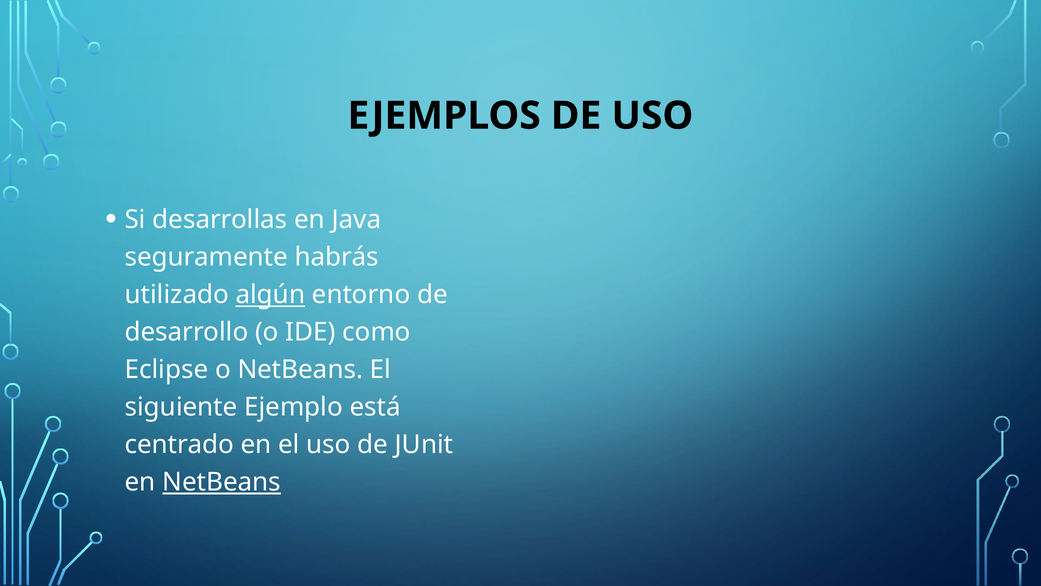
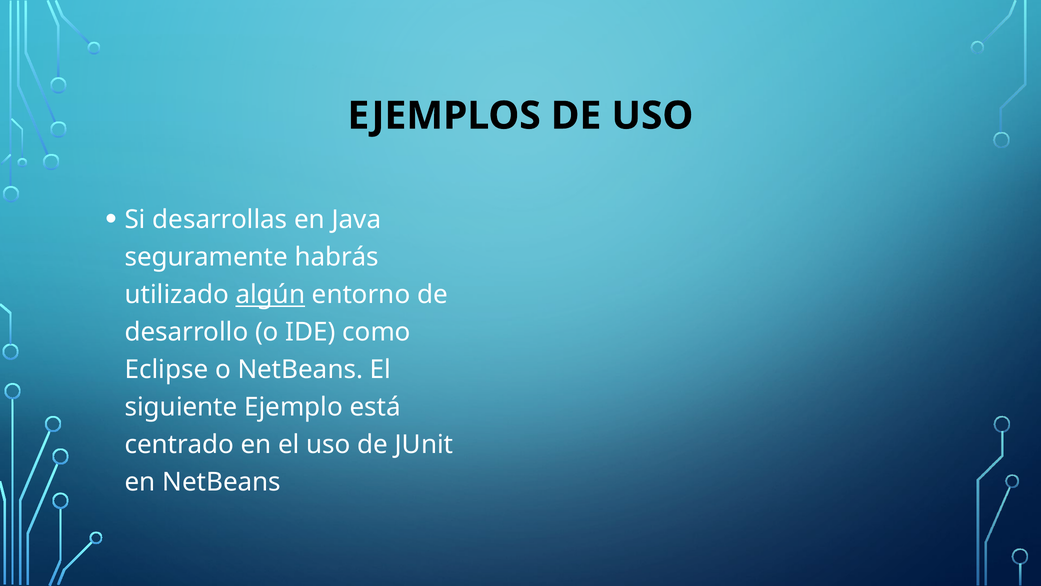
NetBeans at (222, 482) underline: present -> none
